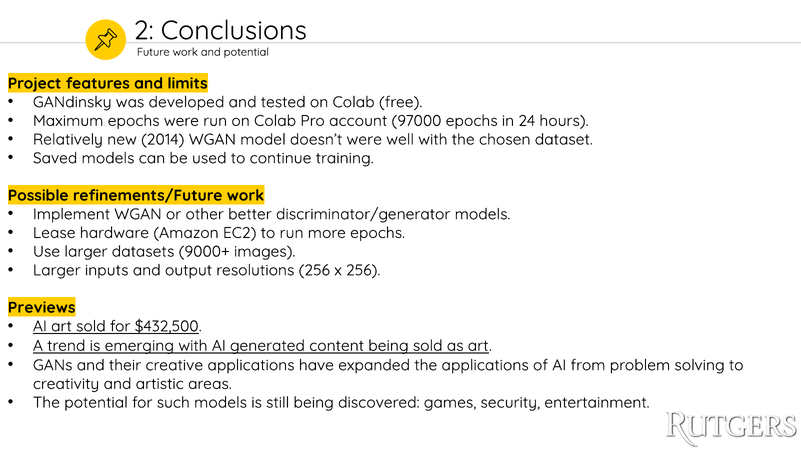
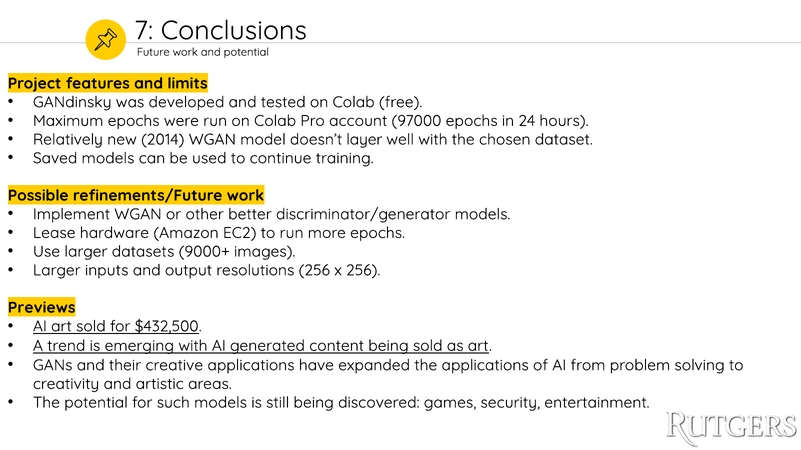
2: 2 -> 7
doesn’t were: were -> layer
